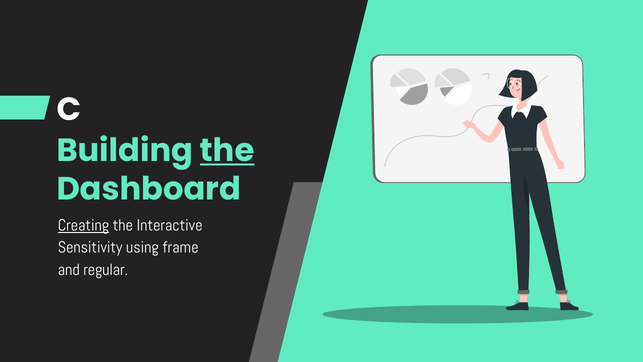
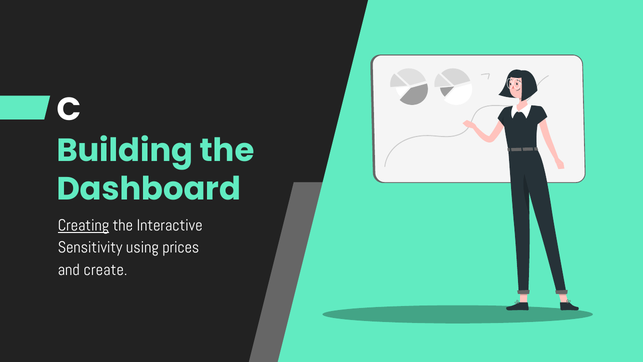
the at (227, 150) underline: present -> none
frame: frame -> prices
regular: regular -> create
